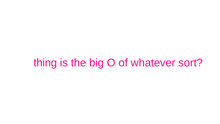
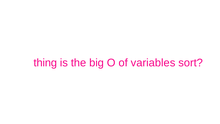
whatever: whatever -> variables
